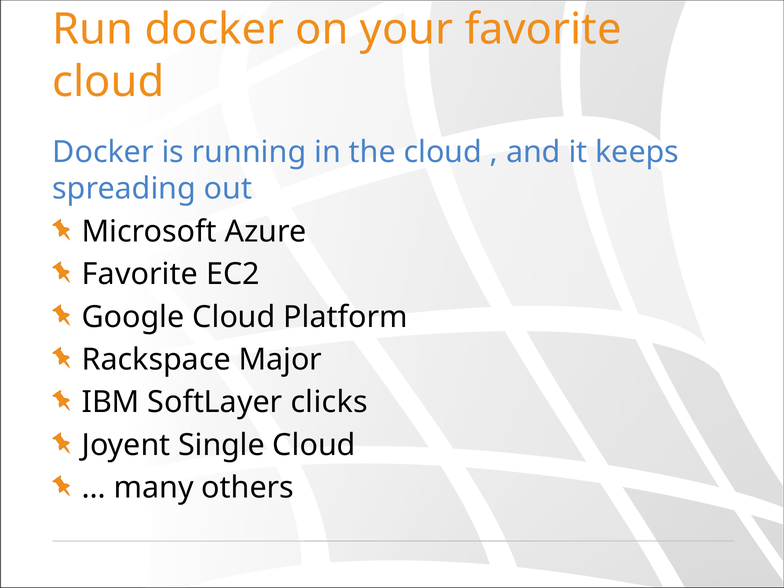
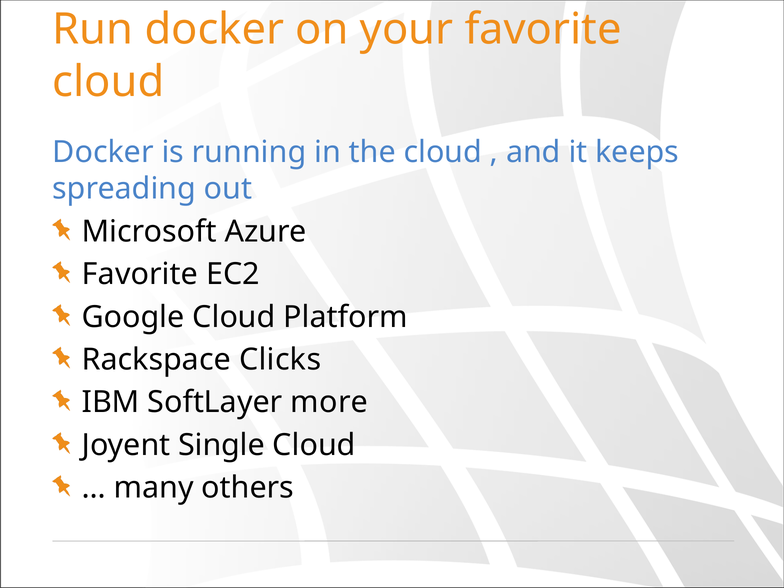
Major: Major -> Clicks
clicks: clicks -> more
